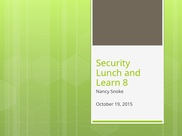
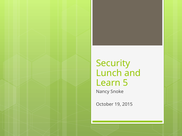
8: 8 -> 5
